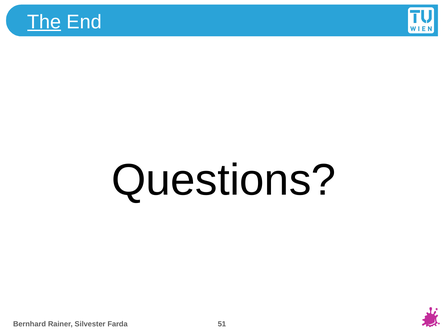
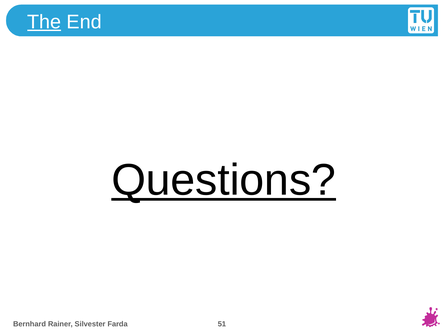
Questions underline: none -> present
